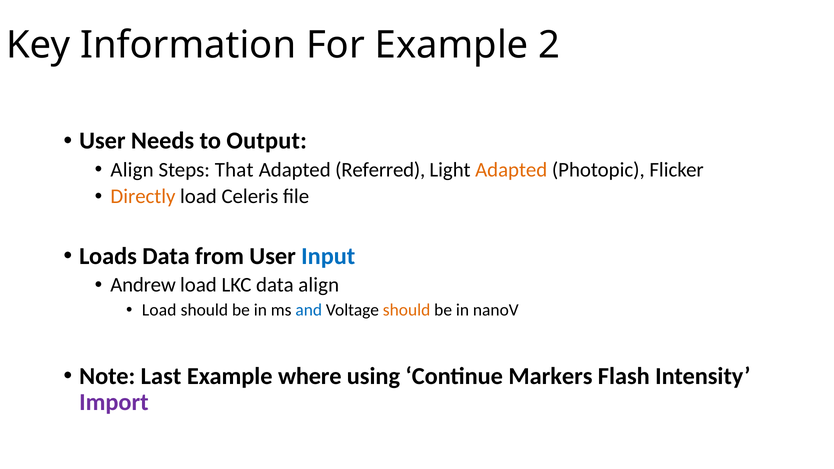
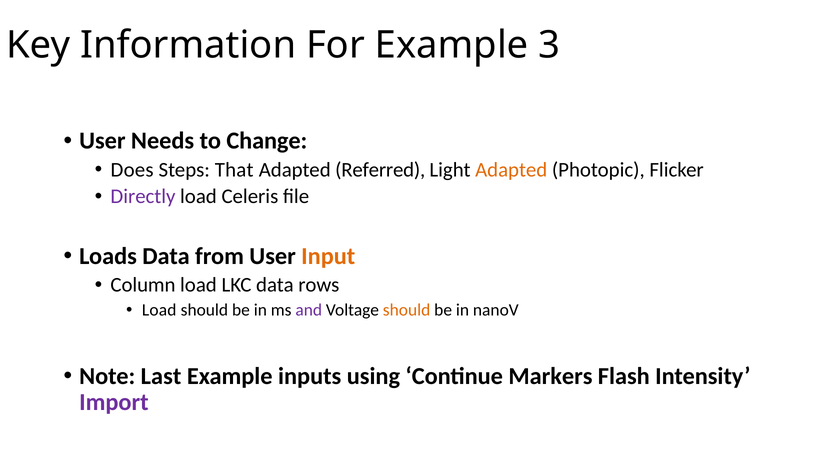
2: 2 -> 3
Output: Output -> Change
Align at (132, 170): Align -> Does
Directly colour: orange -> purple
Input colour: blue -> orange
Andrew: Andrew -> Column
data align: align -> rows
and colour: blue -> purple
where: where -> inputs
